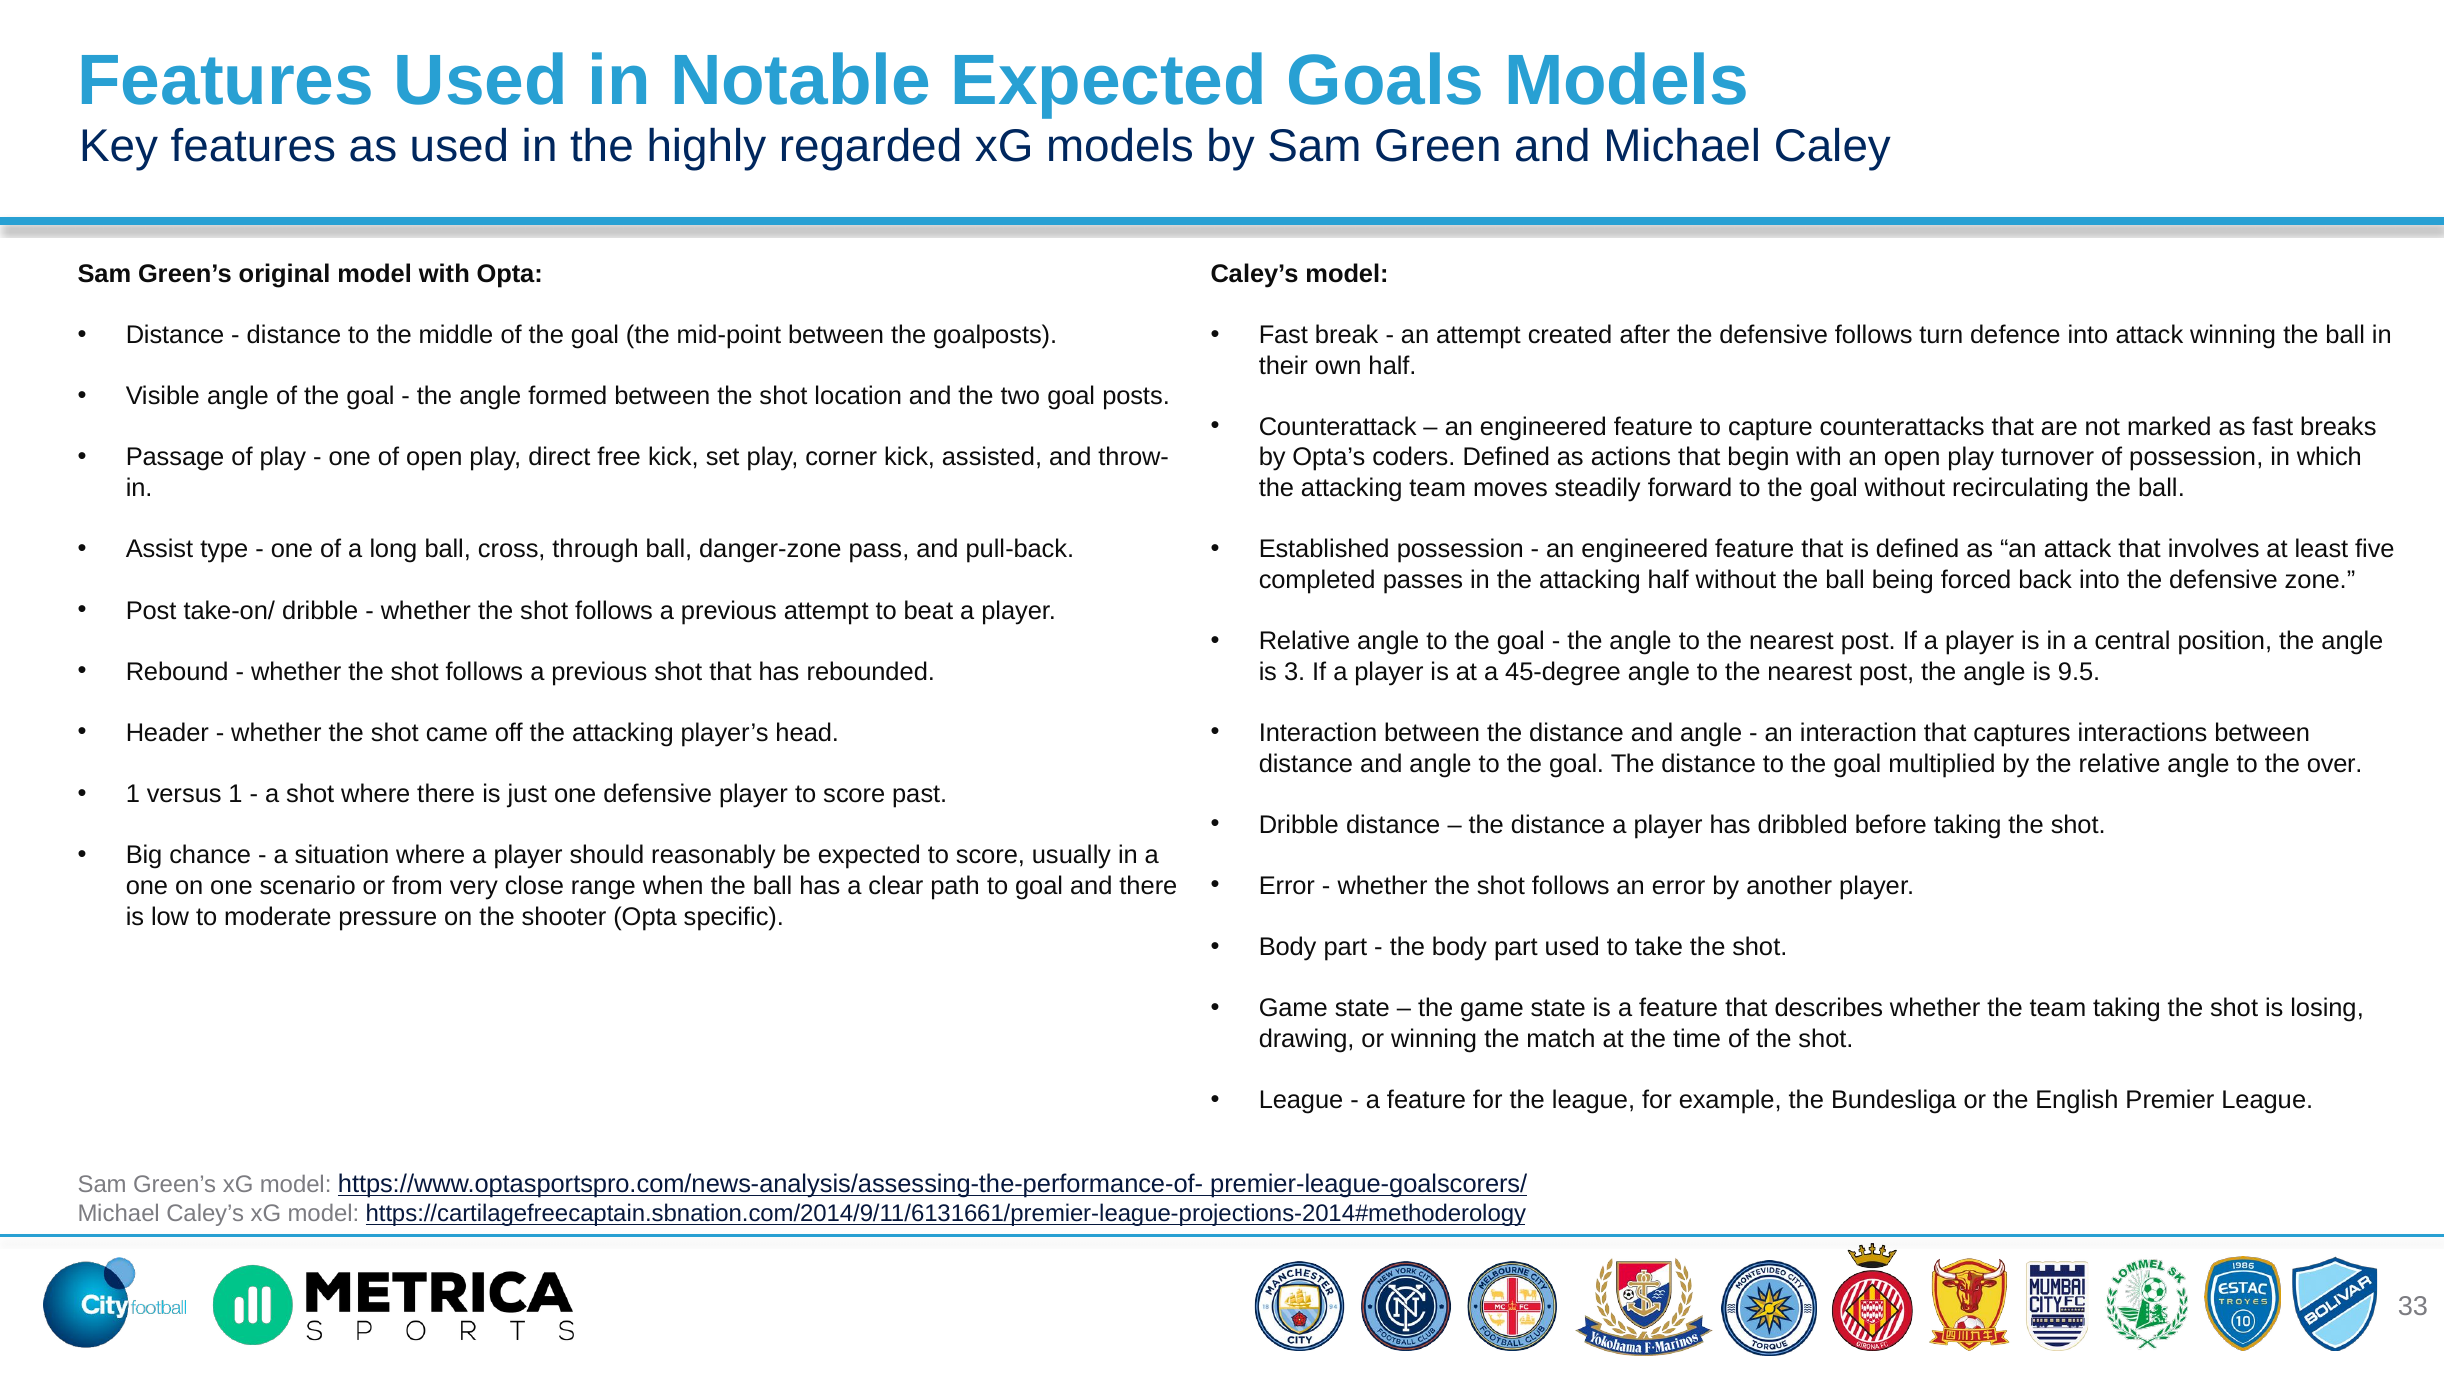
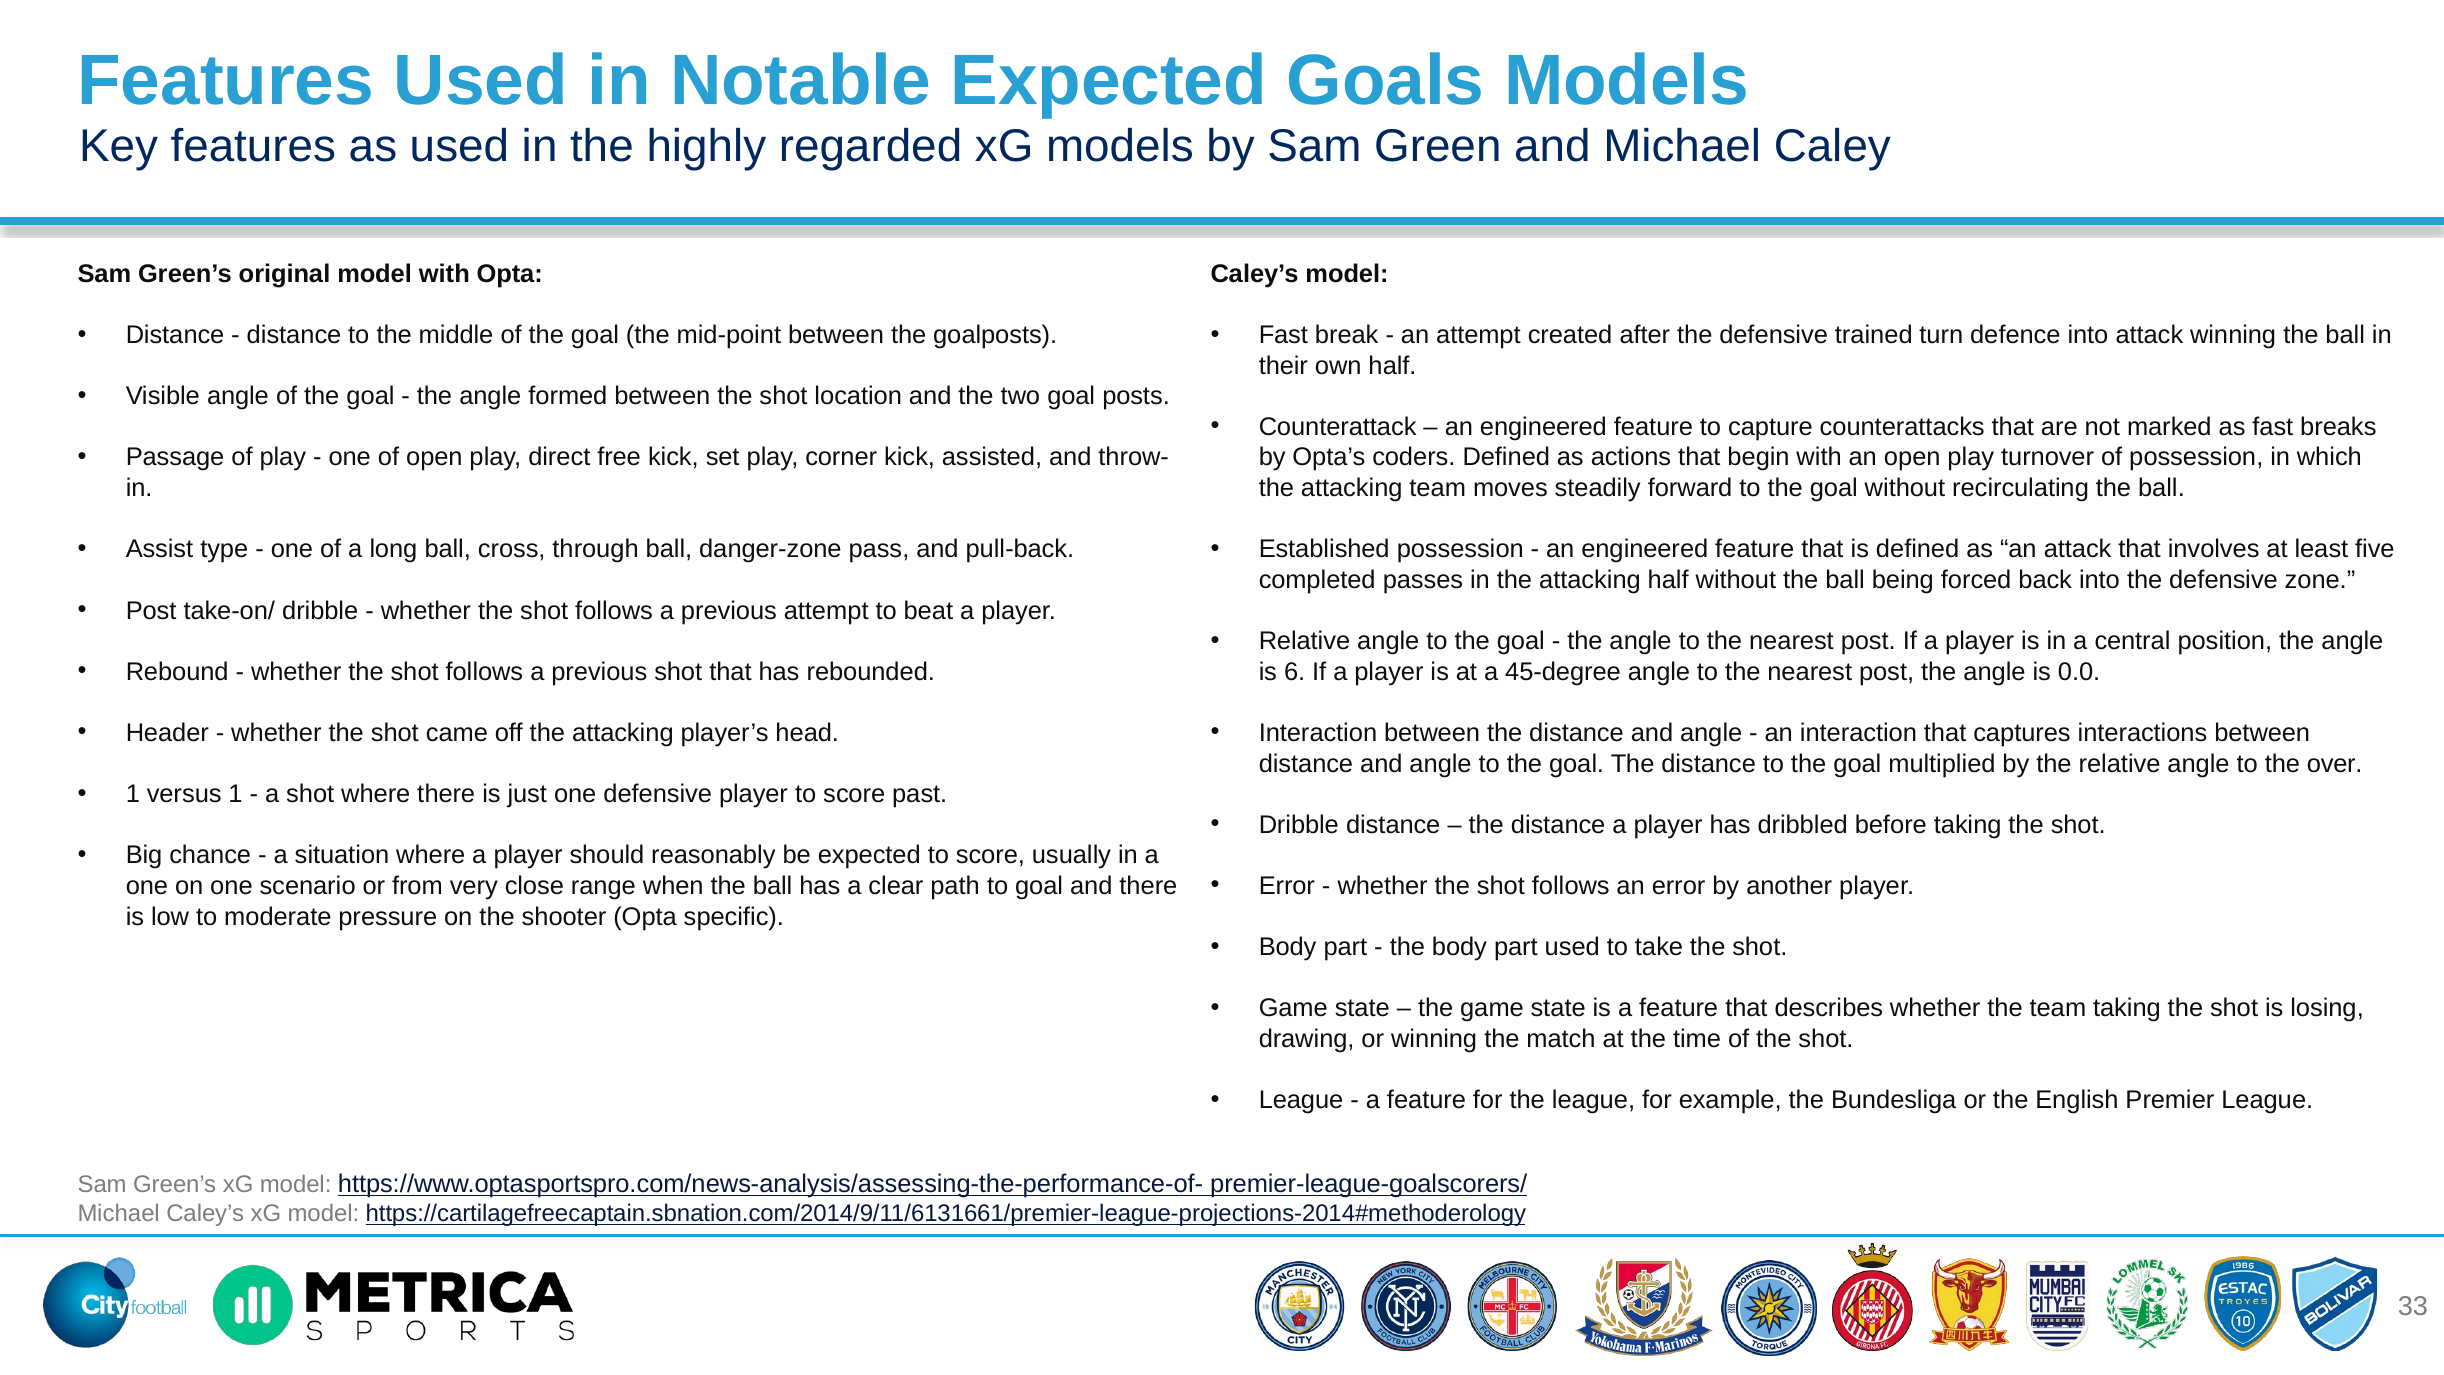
defensive follows: follows -> trained
3: 3 -> 6
9.5: 9.5 -> 0.0
